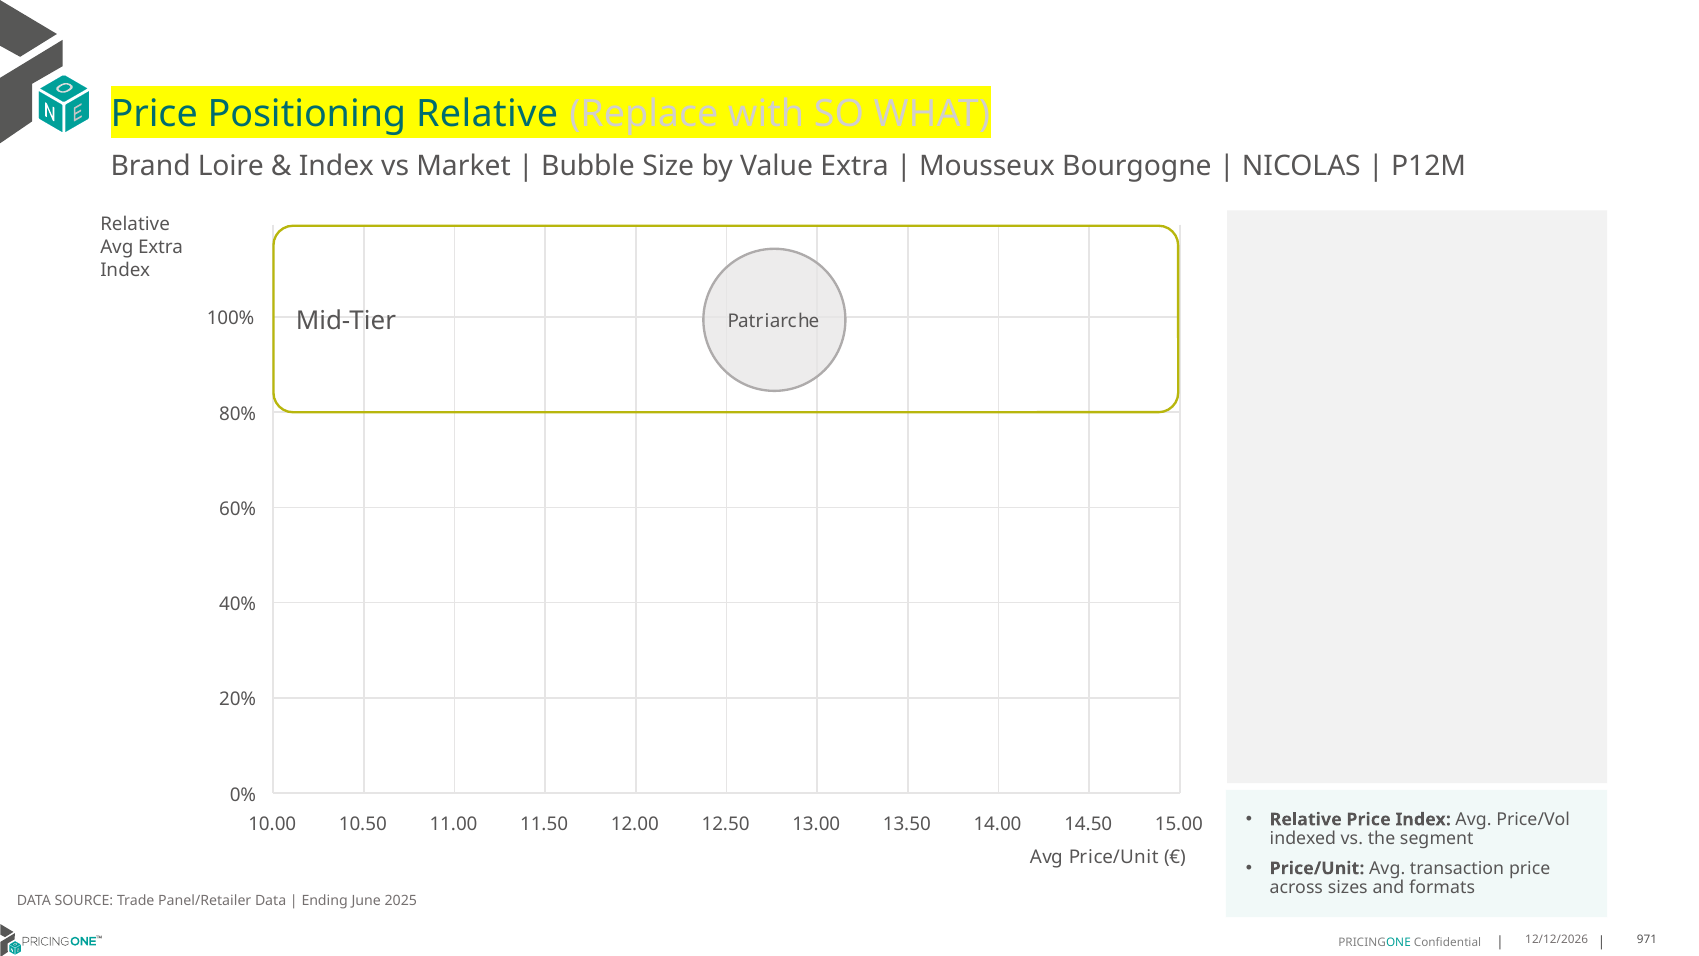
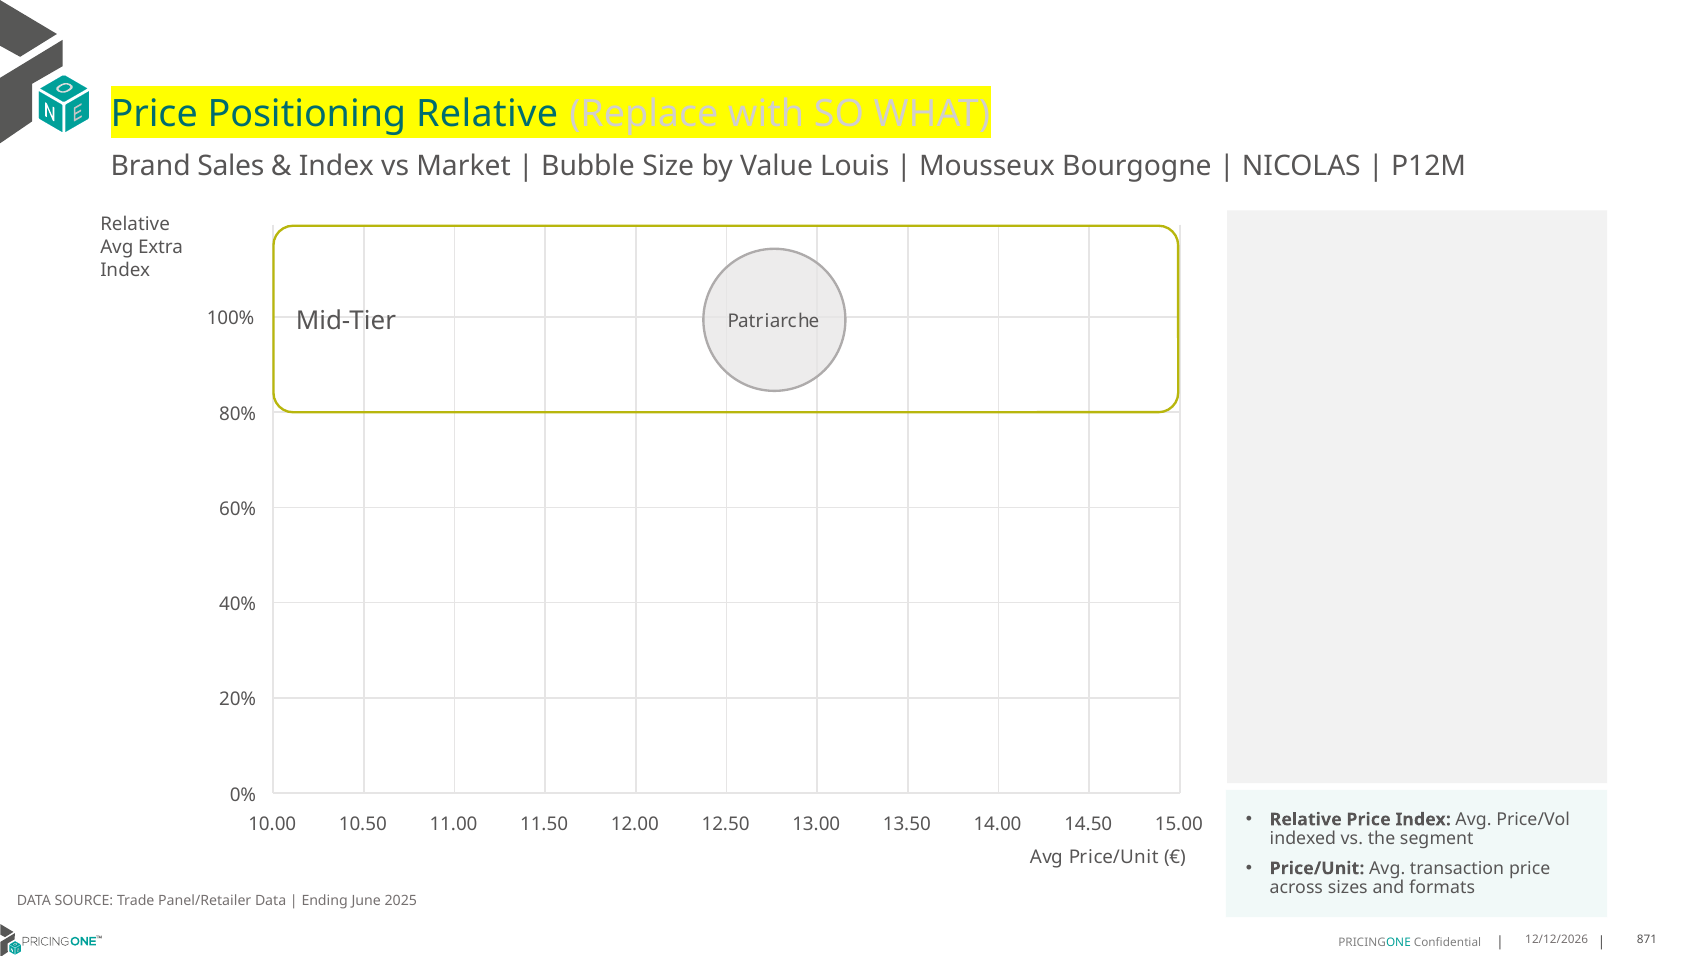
Loire: Loire -> Sales
Value Extra: Extra -> Louis
971: 971 -> 871
